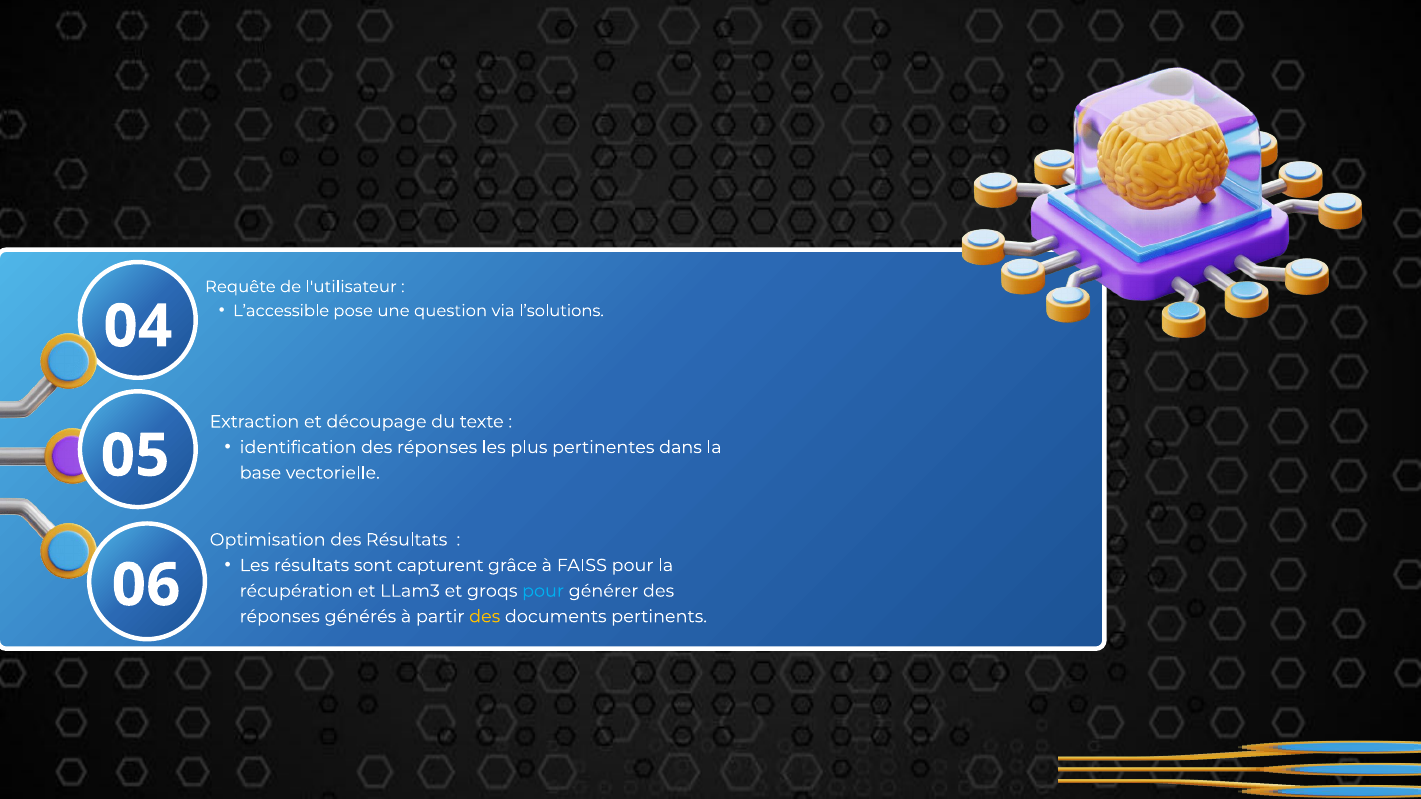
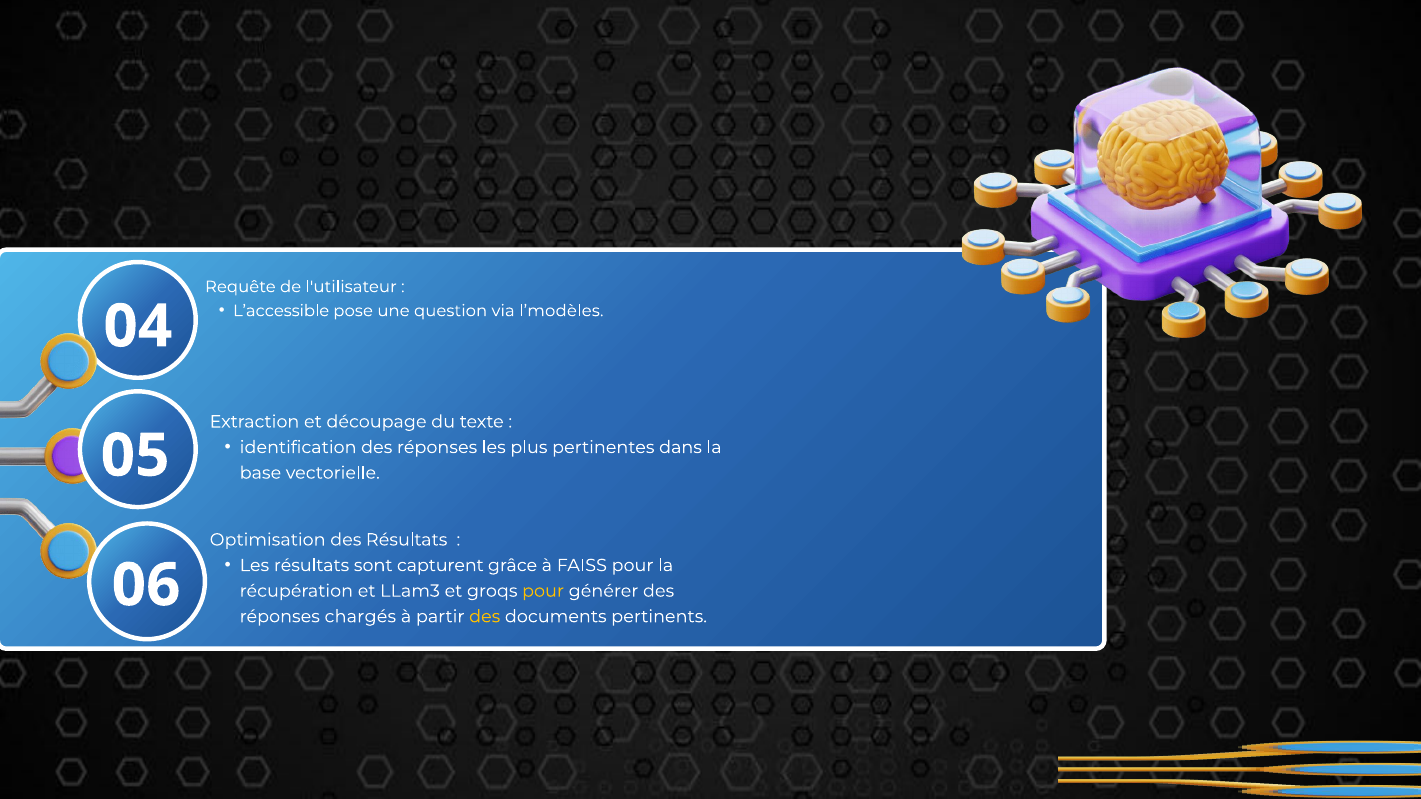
l’solutions: l’solutions -> l’modèles
pour at (543, 591) colour: light blue -> yellow
générés: générés -> chargés
